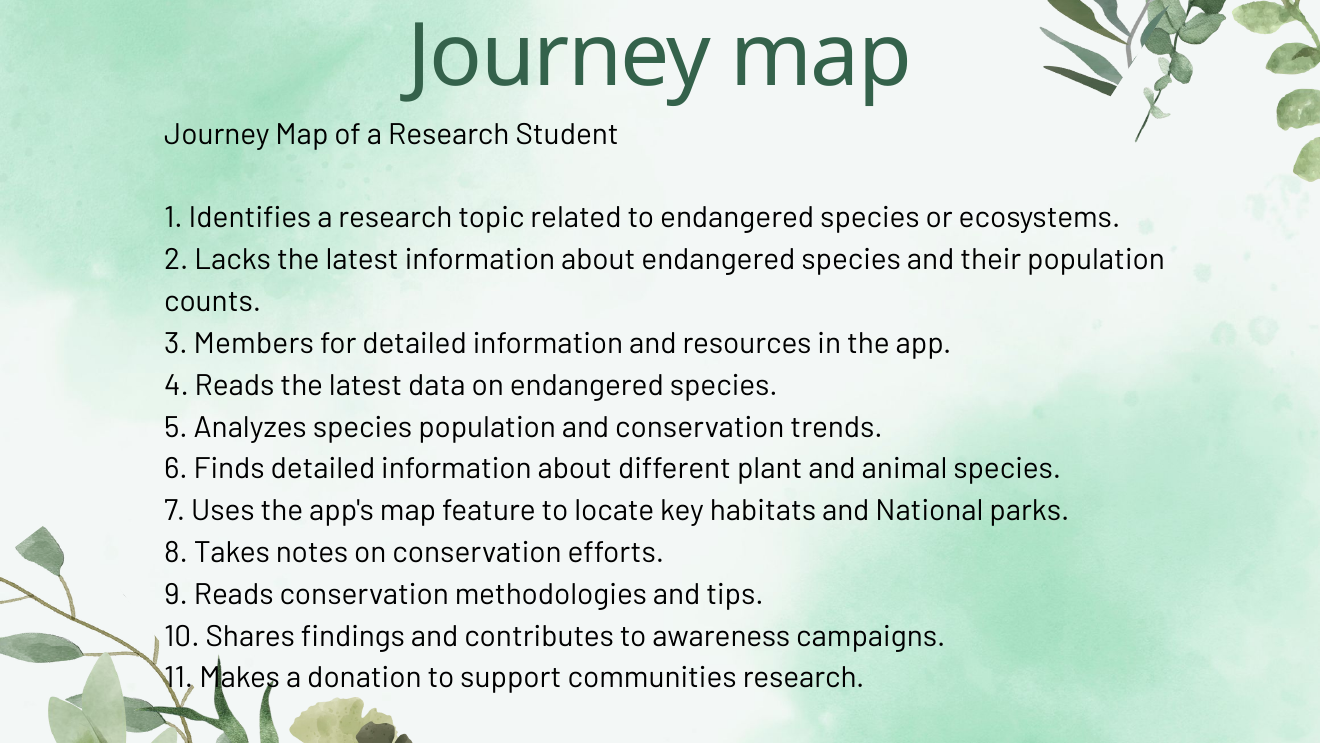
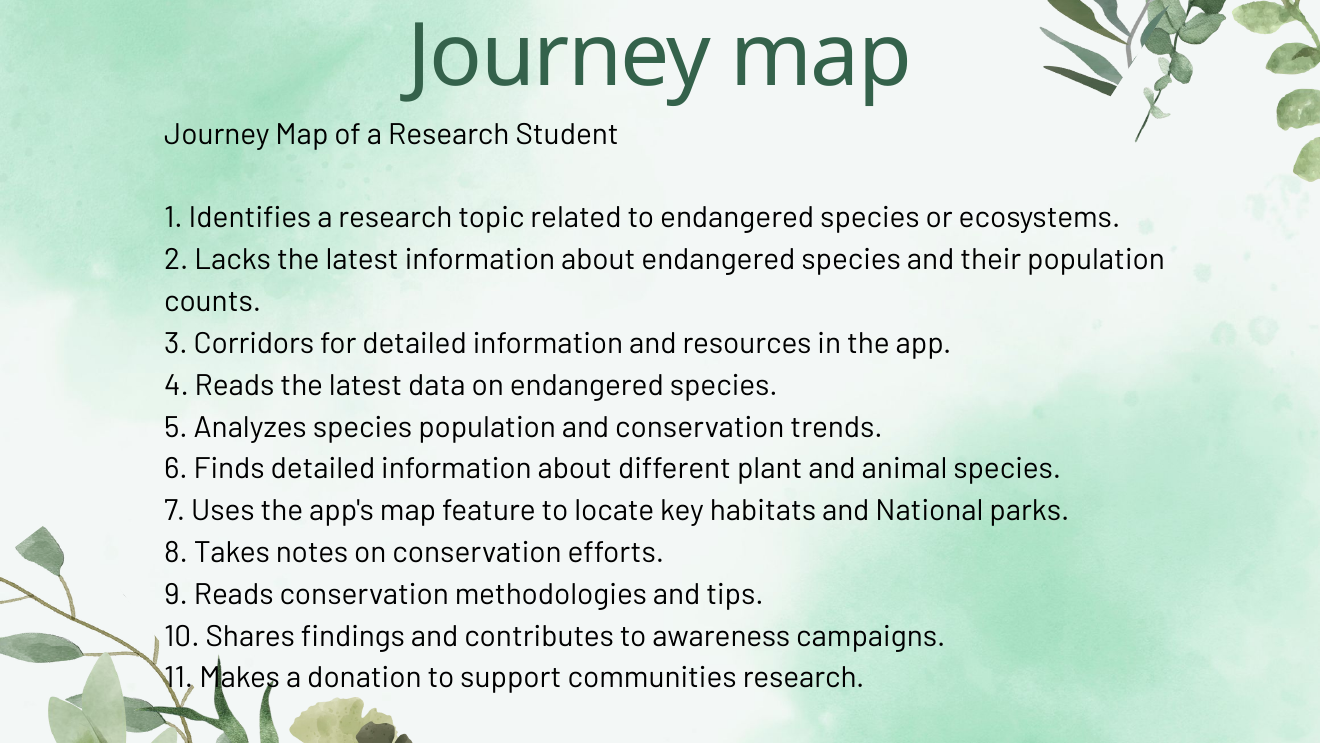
Members: Members -> Corridors
